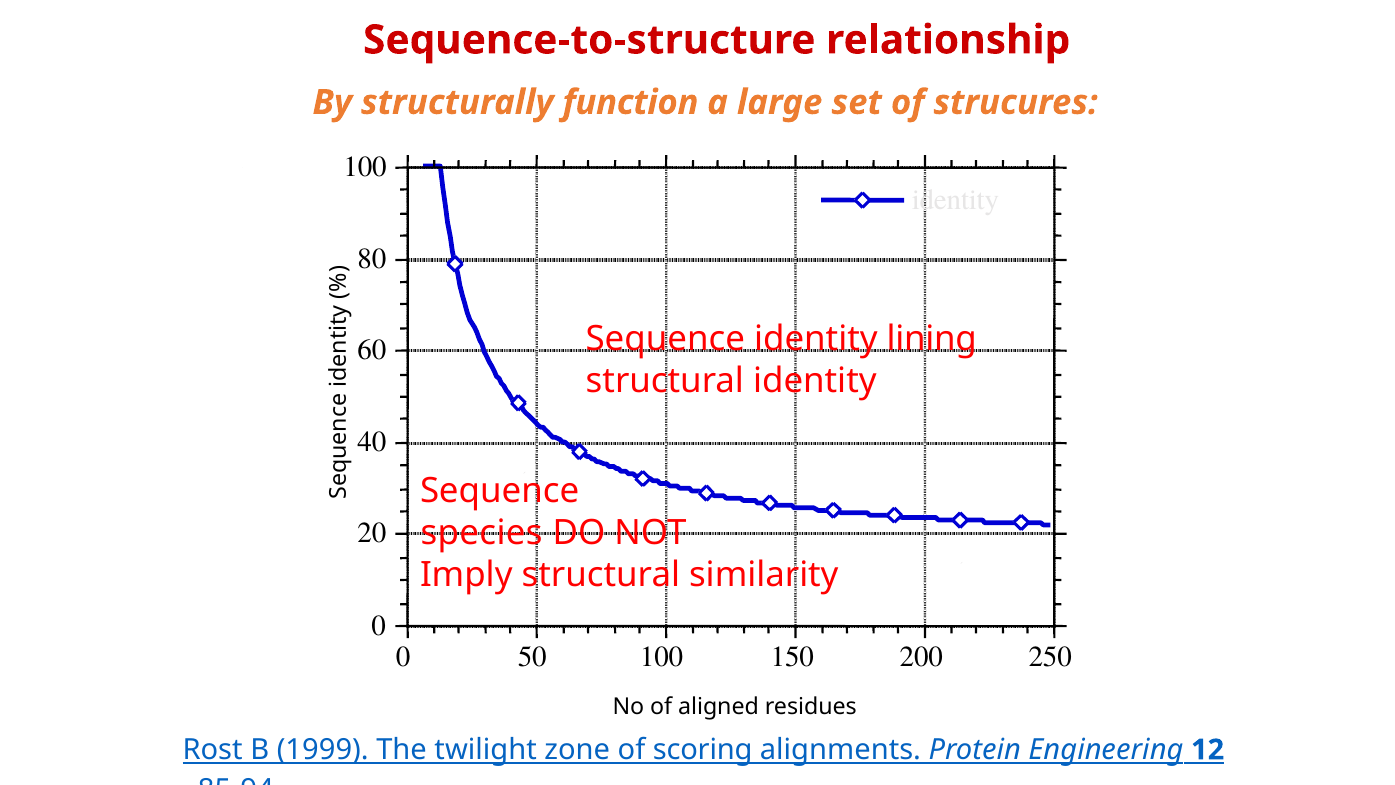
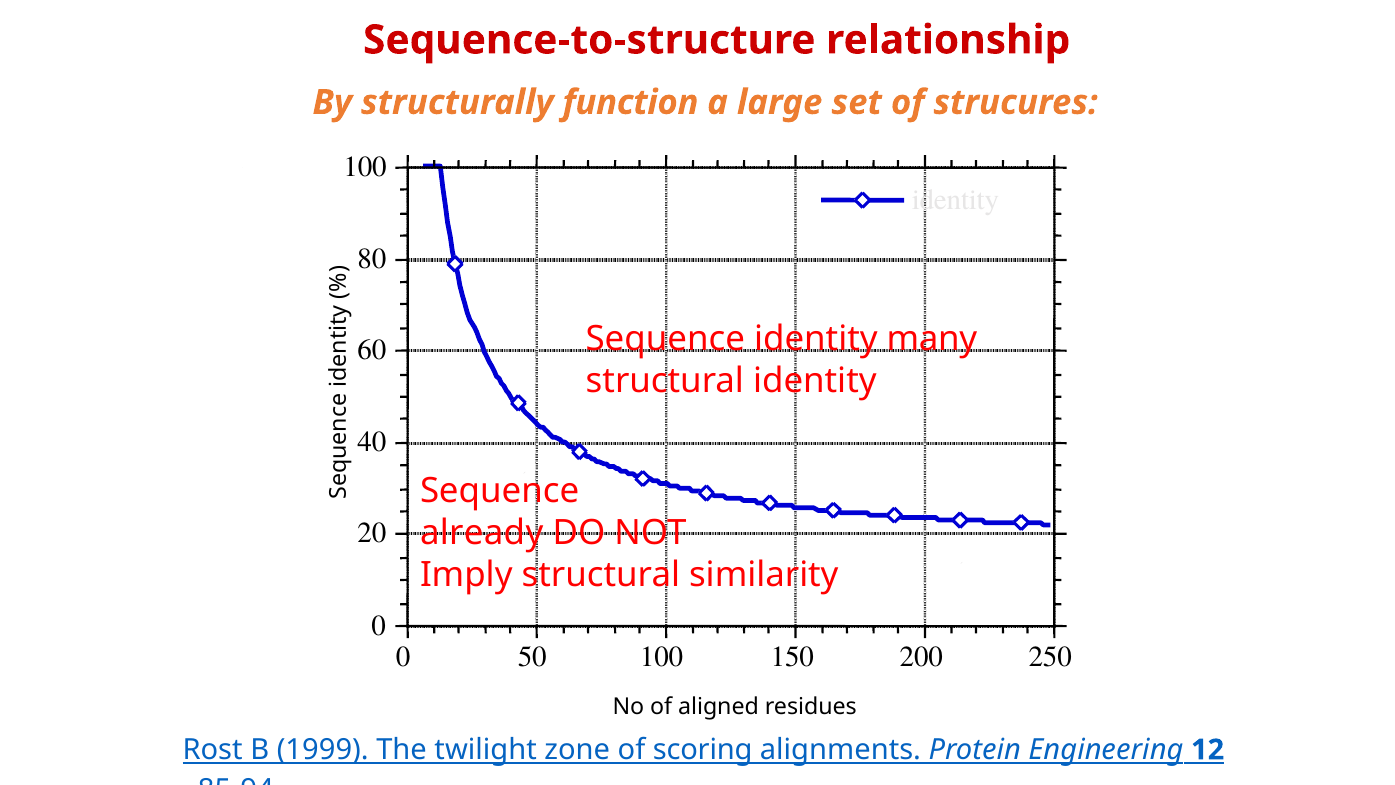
lining: lining -> many
species: species -> already
